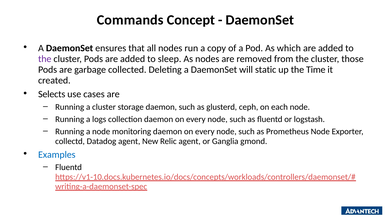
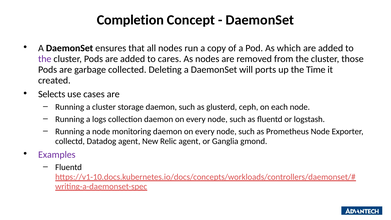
Commands: Commands -> Completion
sleep: sleep -> cares
static: static -> ports
Examples colour: blue -> purple
